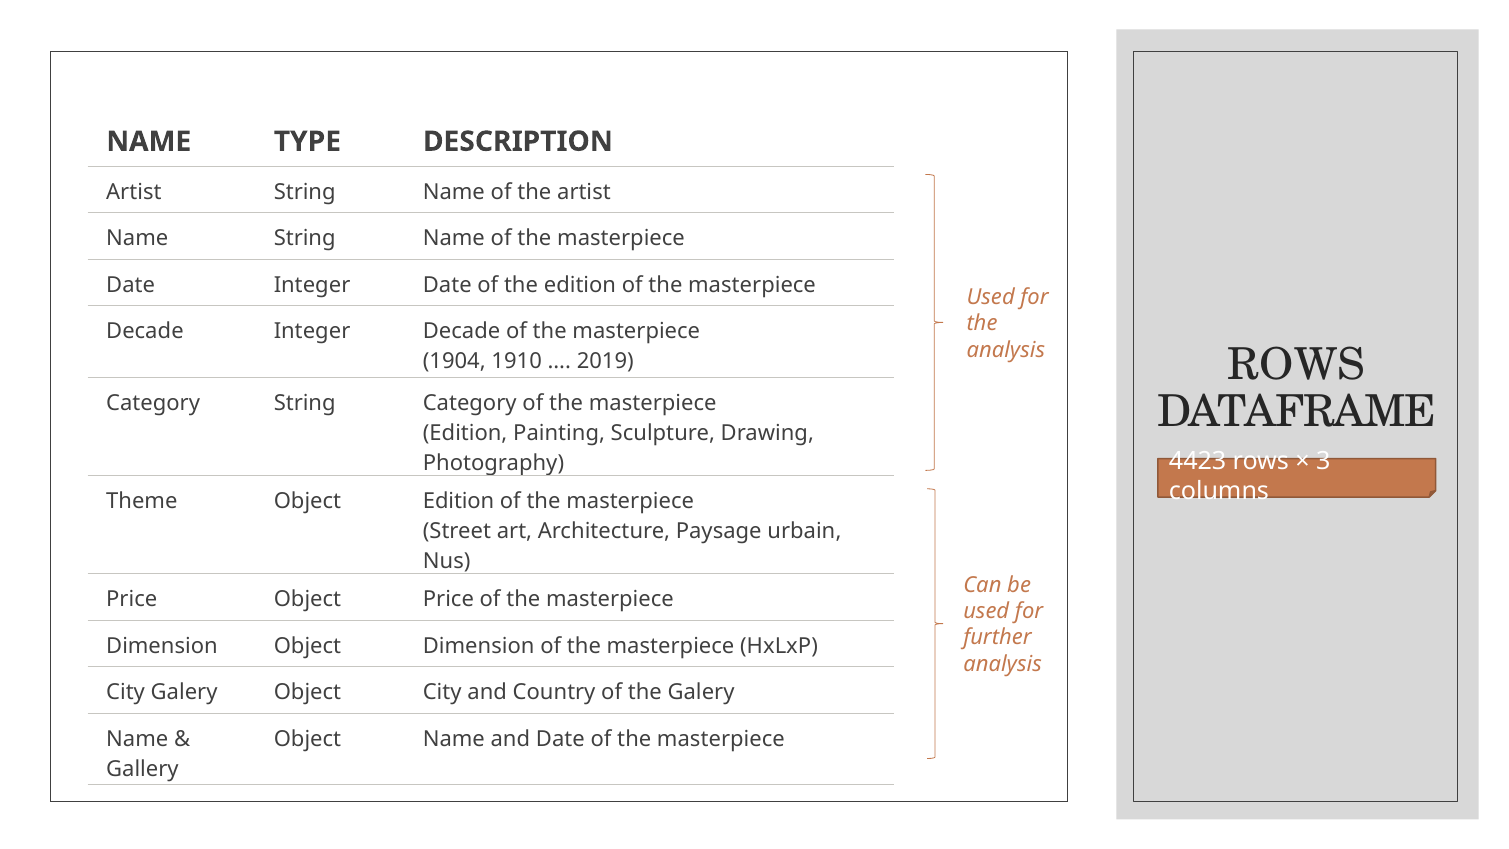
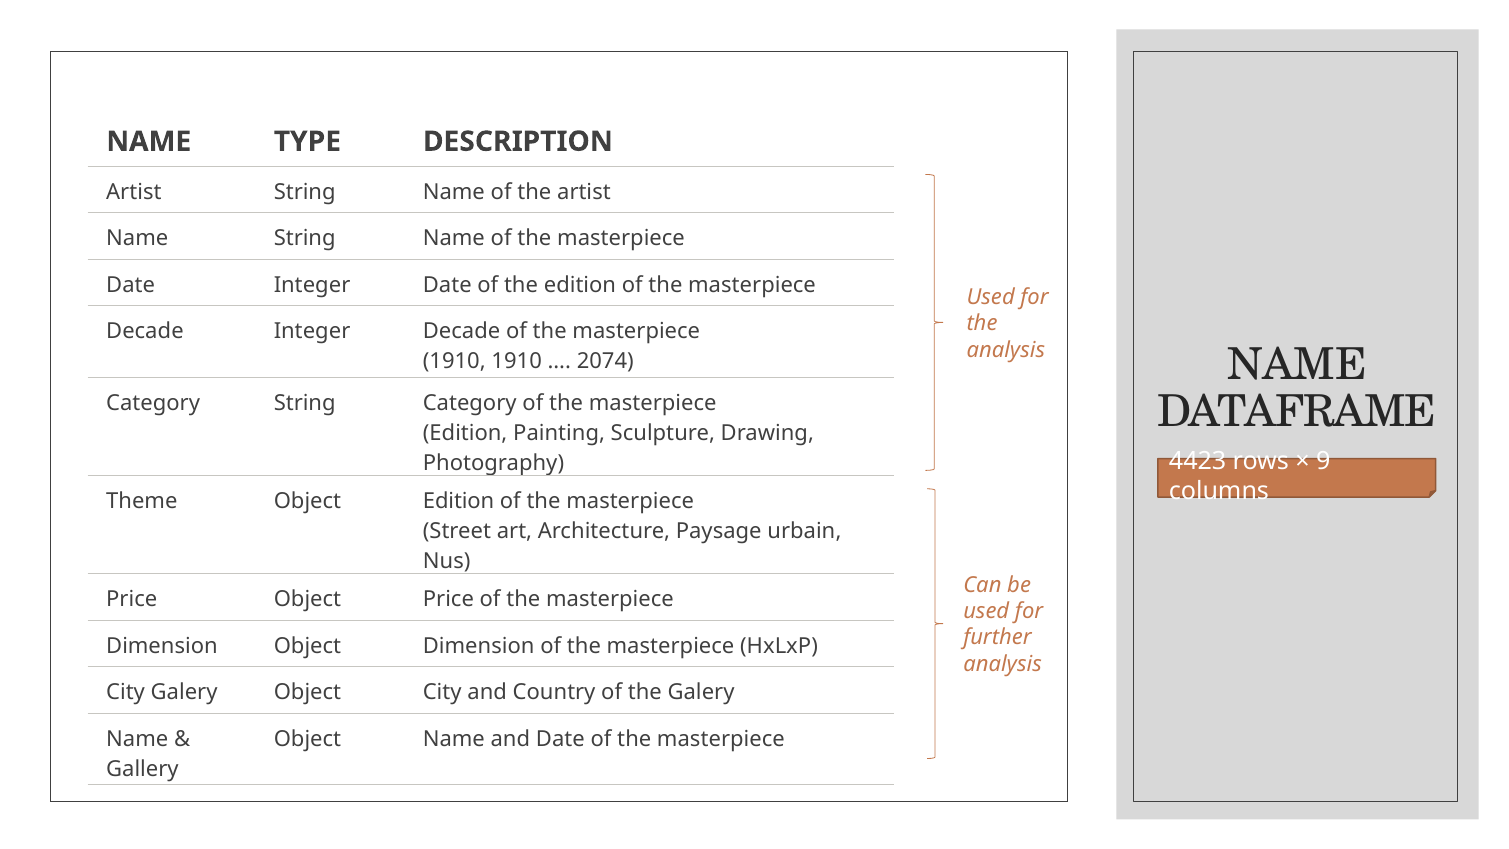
ROWS at (1297, 365): ROWS -> NAME
1904 at (454, 361): 1904 -> 1910
2019: 2019 -> 2074
3: 3 -> 9
